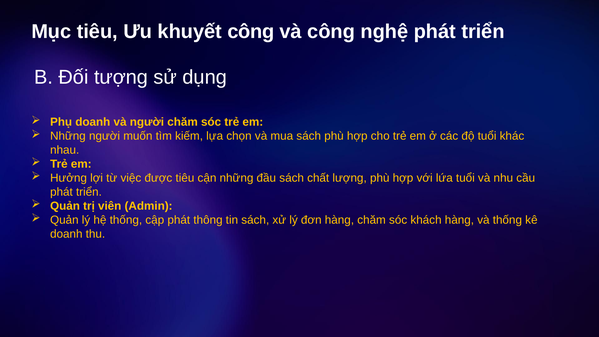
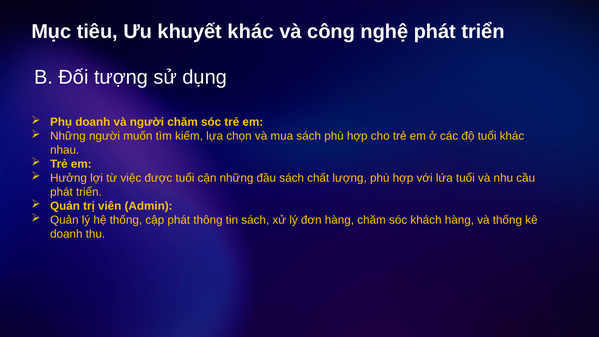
khuyết công: công -> khác
được tiêu: tiêu -> tuổi
